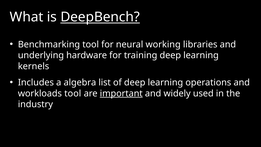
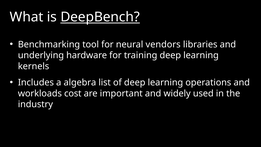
working: working -> vendors
workloads tool: tool -> cost
important underline: present -> none
